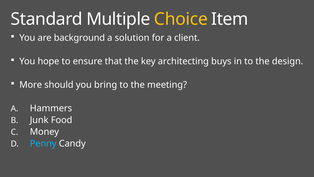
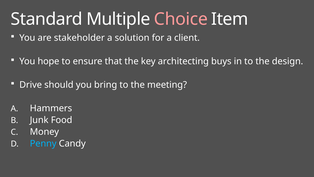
Choice colour: yellow -> pink
background: background -> stakeholder
More: More -> Drive
